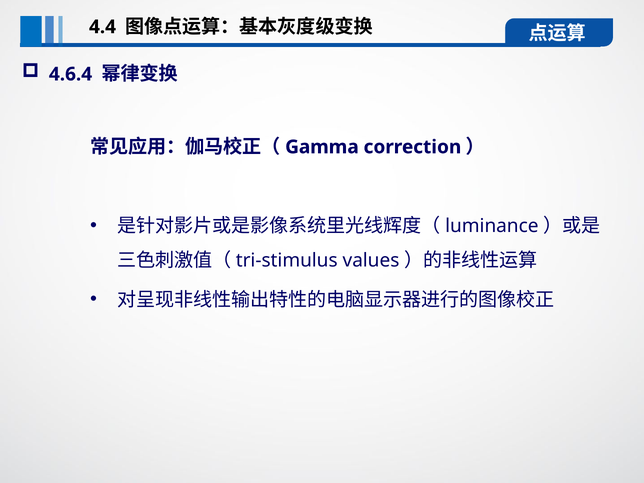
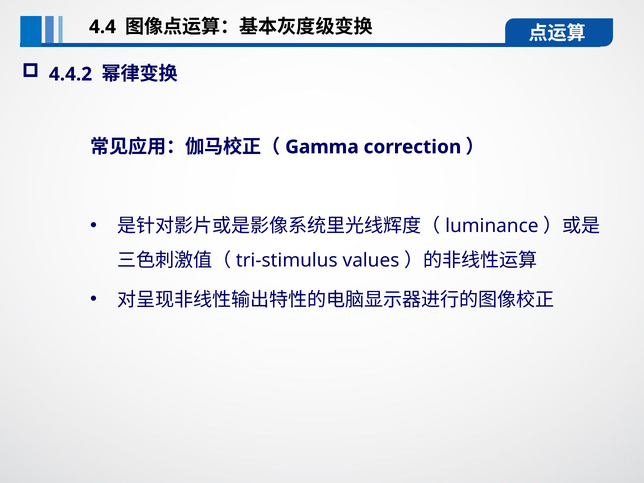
4.6.4: 4.6.4 -> 4.4.2
